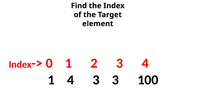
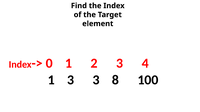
1 4: 4 -> 3
3 3: 3 -> 8
